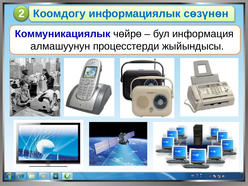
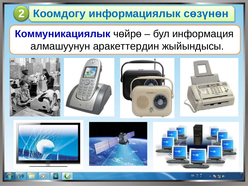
процесстерди: процесстерди -> аракеттердин
